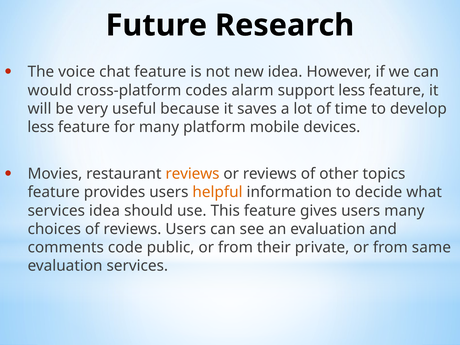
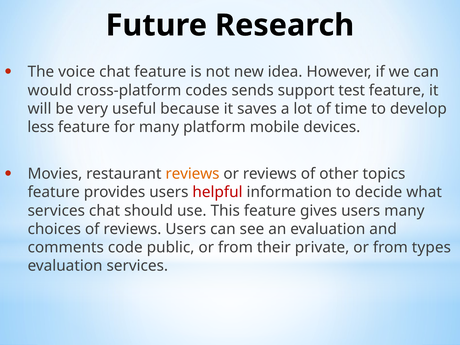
alarm: alarm -> sends
support less: less -> test
helpful colour: orange -> red
services idea: idea -> chat
same: same -> types
